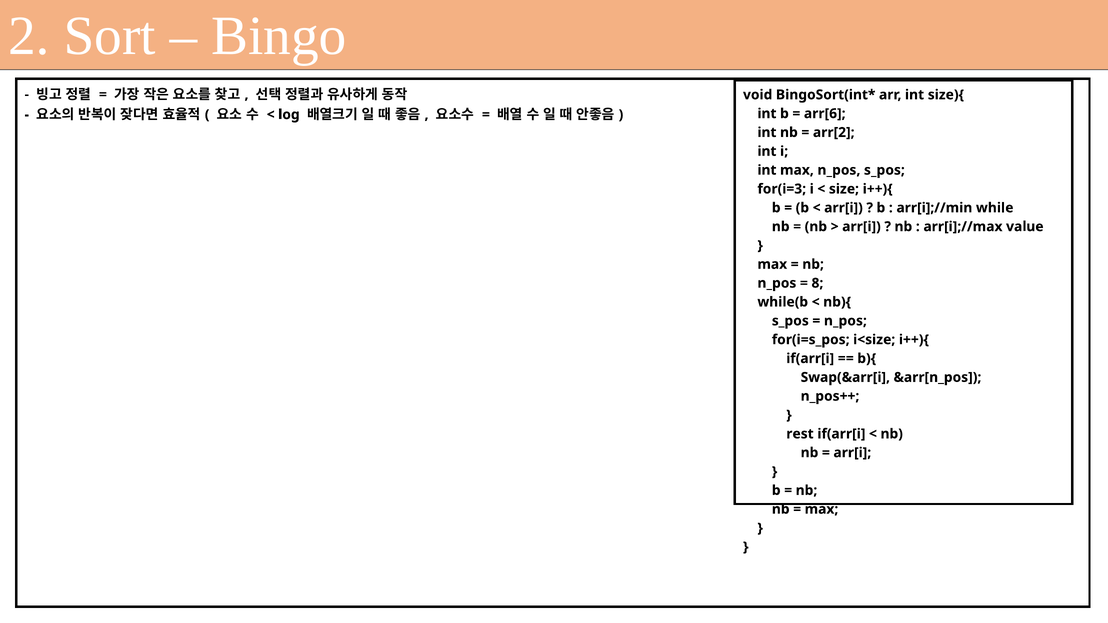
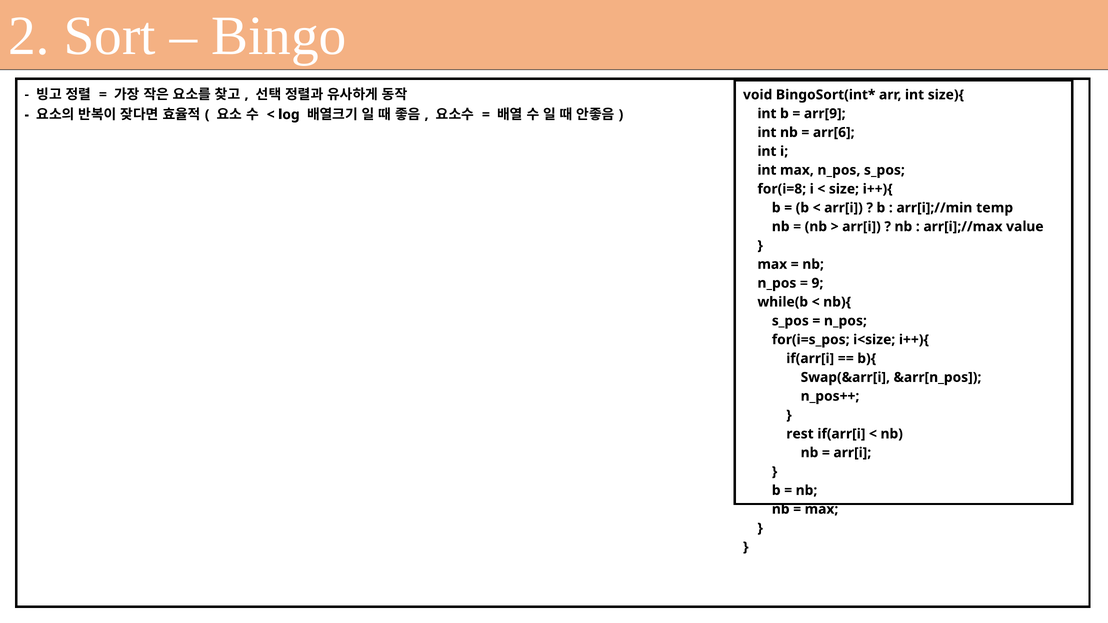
arr[6: arr[6 -> arr[9
arr[2: arr[2 -> arr[6
for(i=3: for(i=3 -> for(i=8
while: while -> temp
8: 8 -> 9
